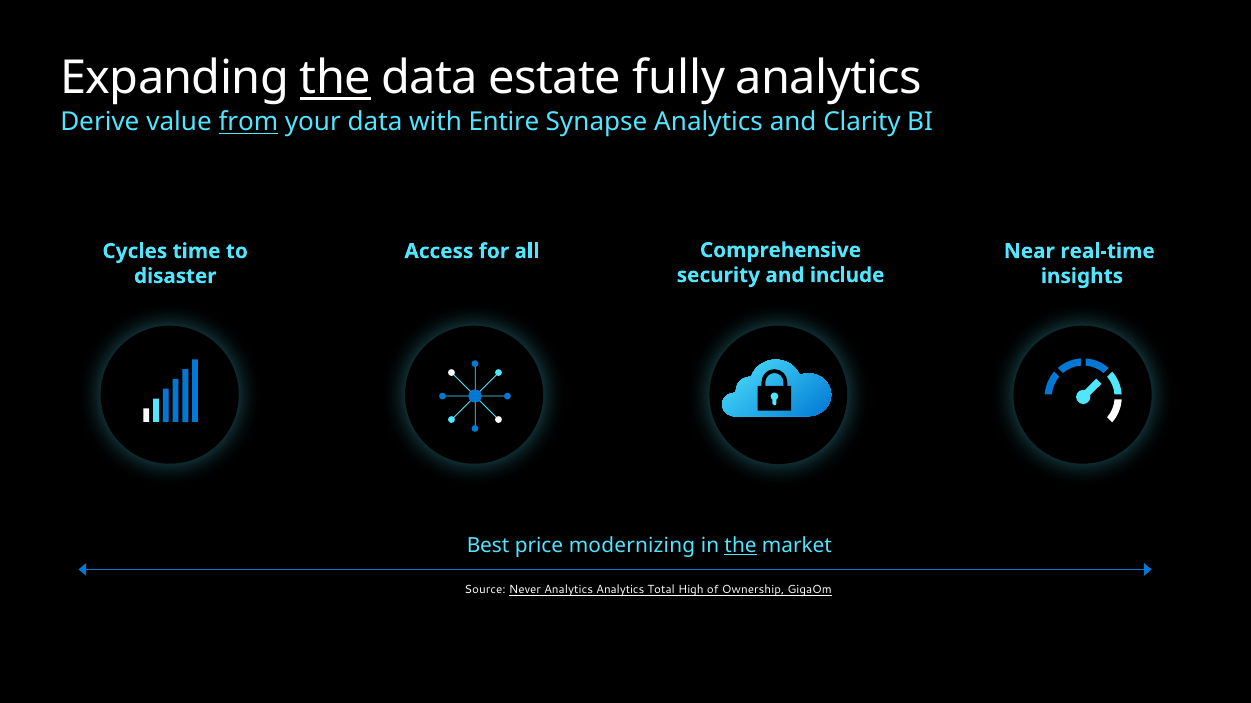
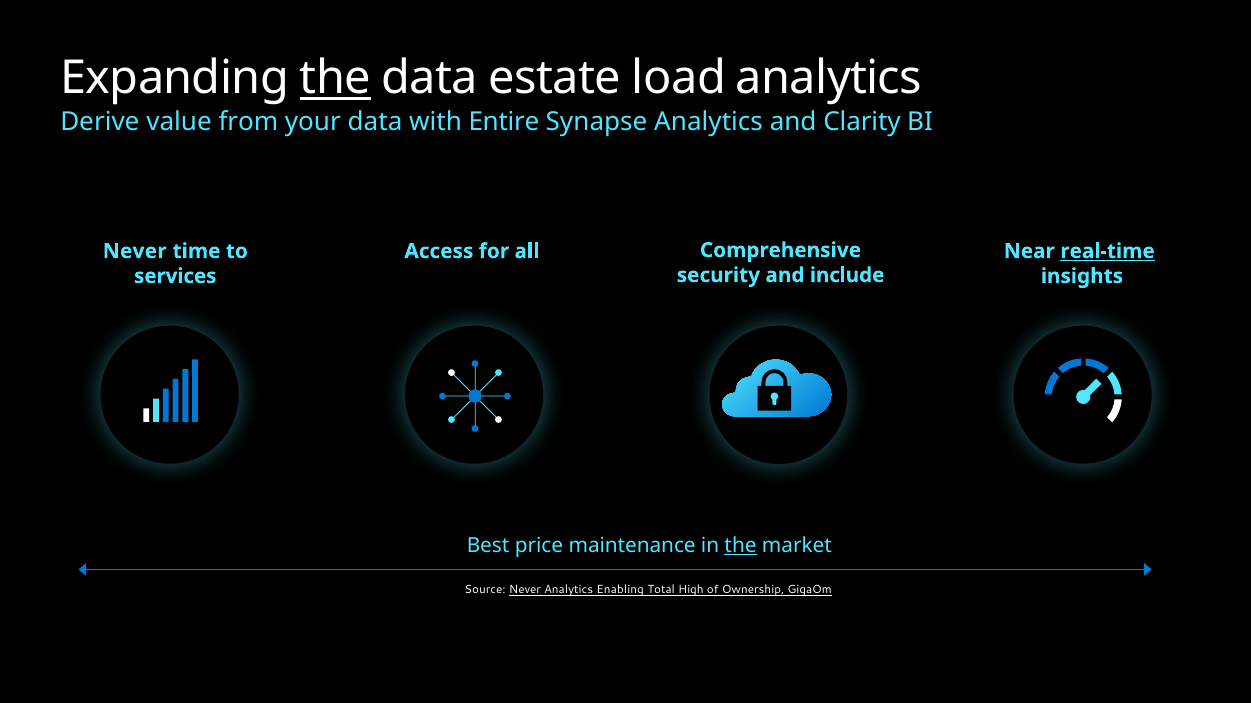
fully: fully -> load
from underline: present -> none
Cycles at (135, 251): Cycles -> Never
real-time underline: none -> present
disaster: disaster -> services
modernizing: modernizing -> maintenance
Analytics Analytics: Analytics -> Enabling
